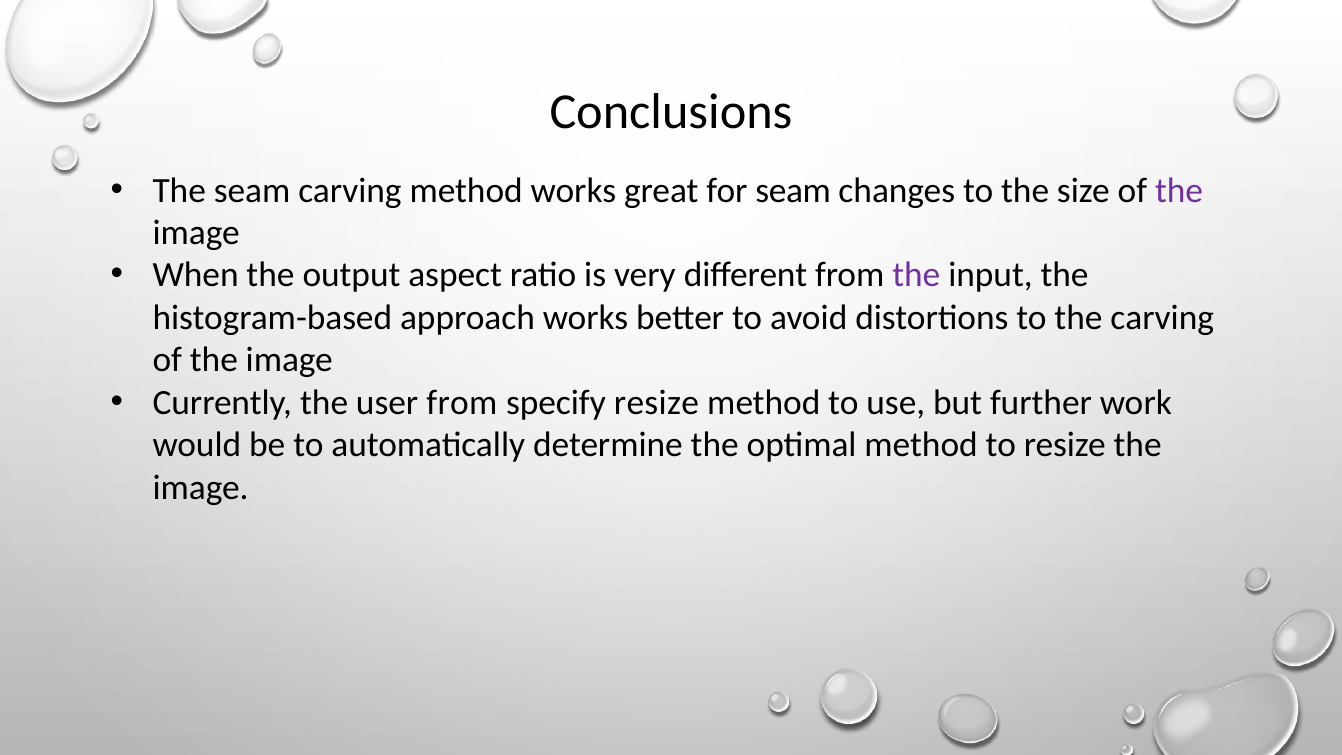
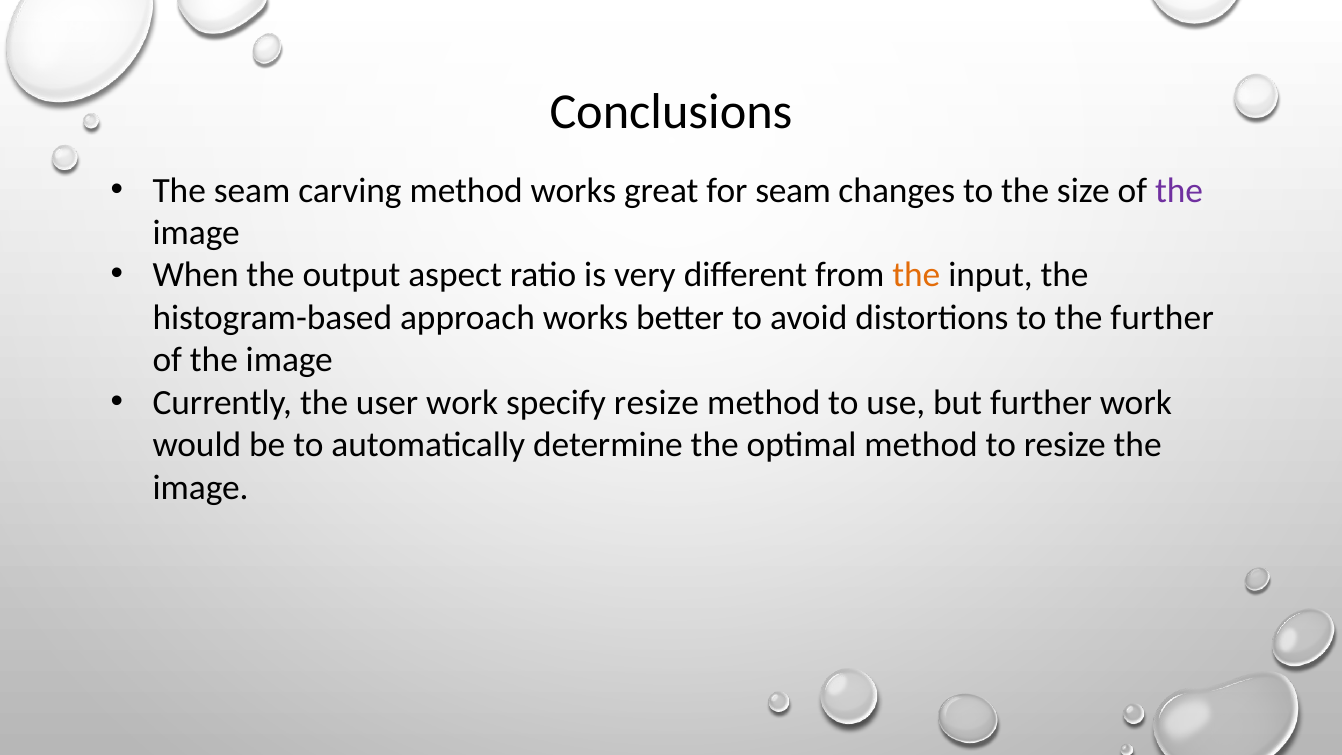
the at (916, 275) colour: purple -> orange
the carving: carving -> further
user from: from -> work
